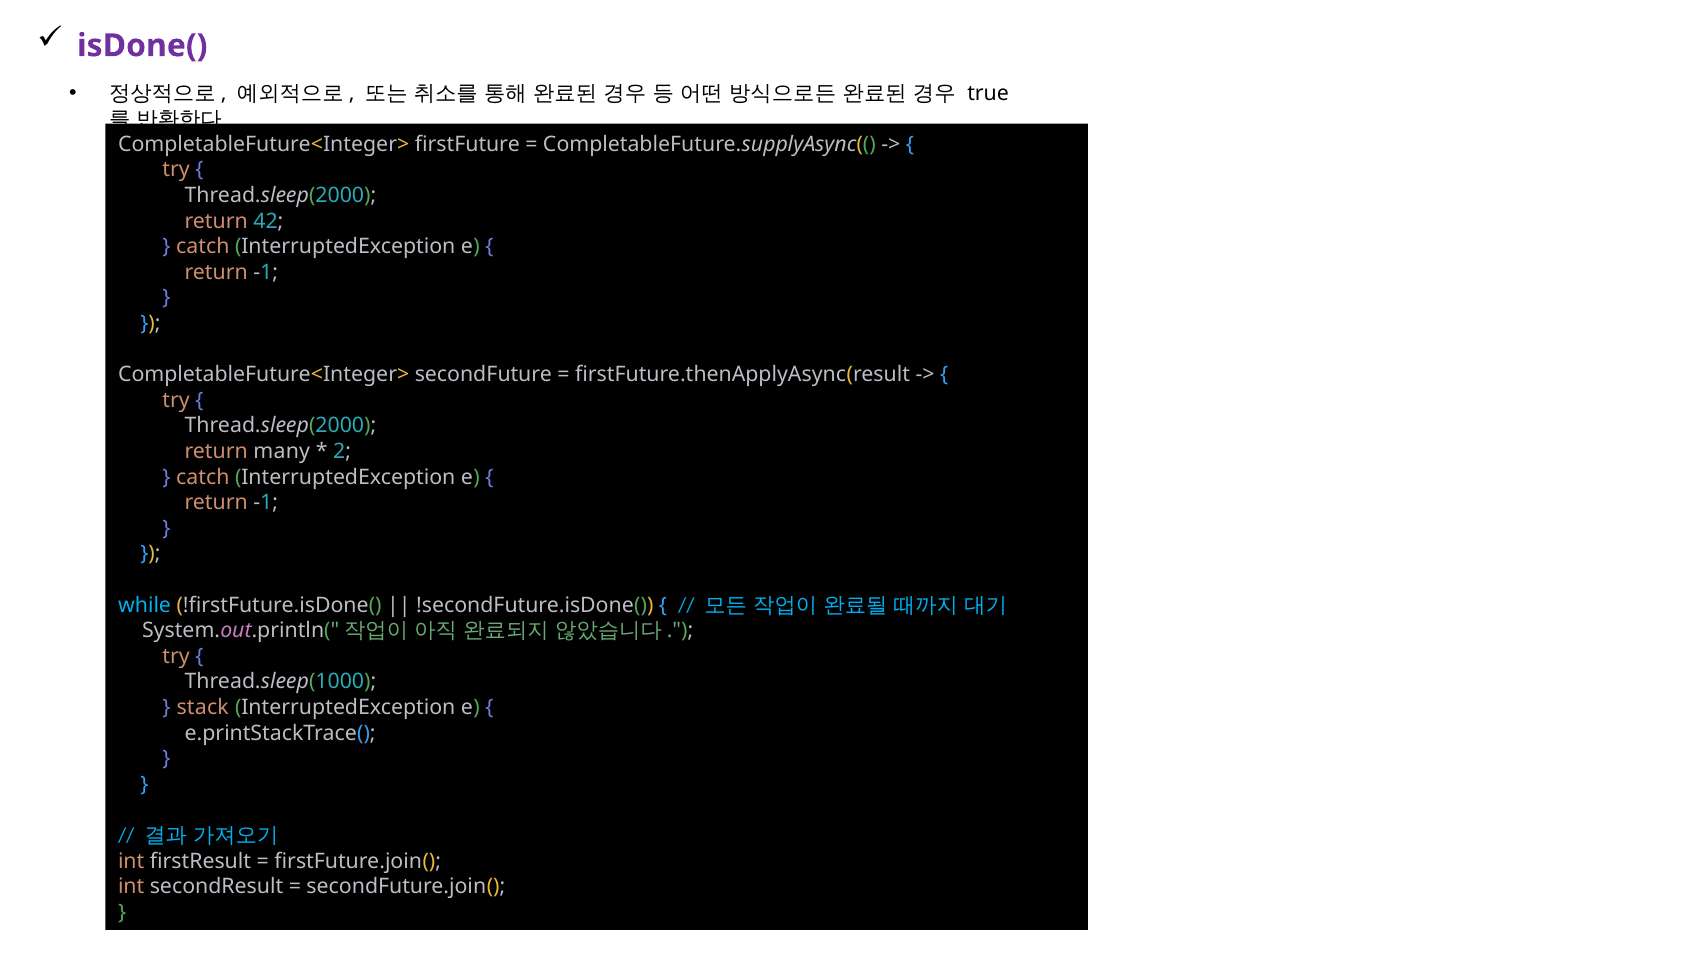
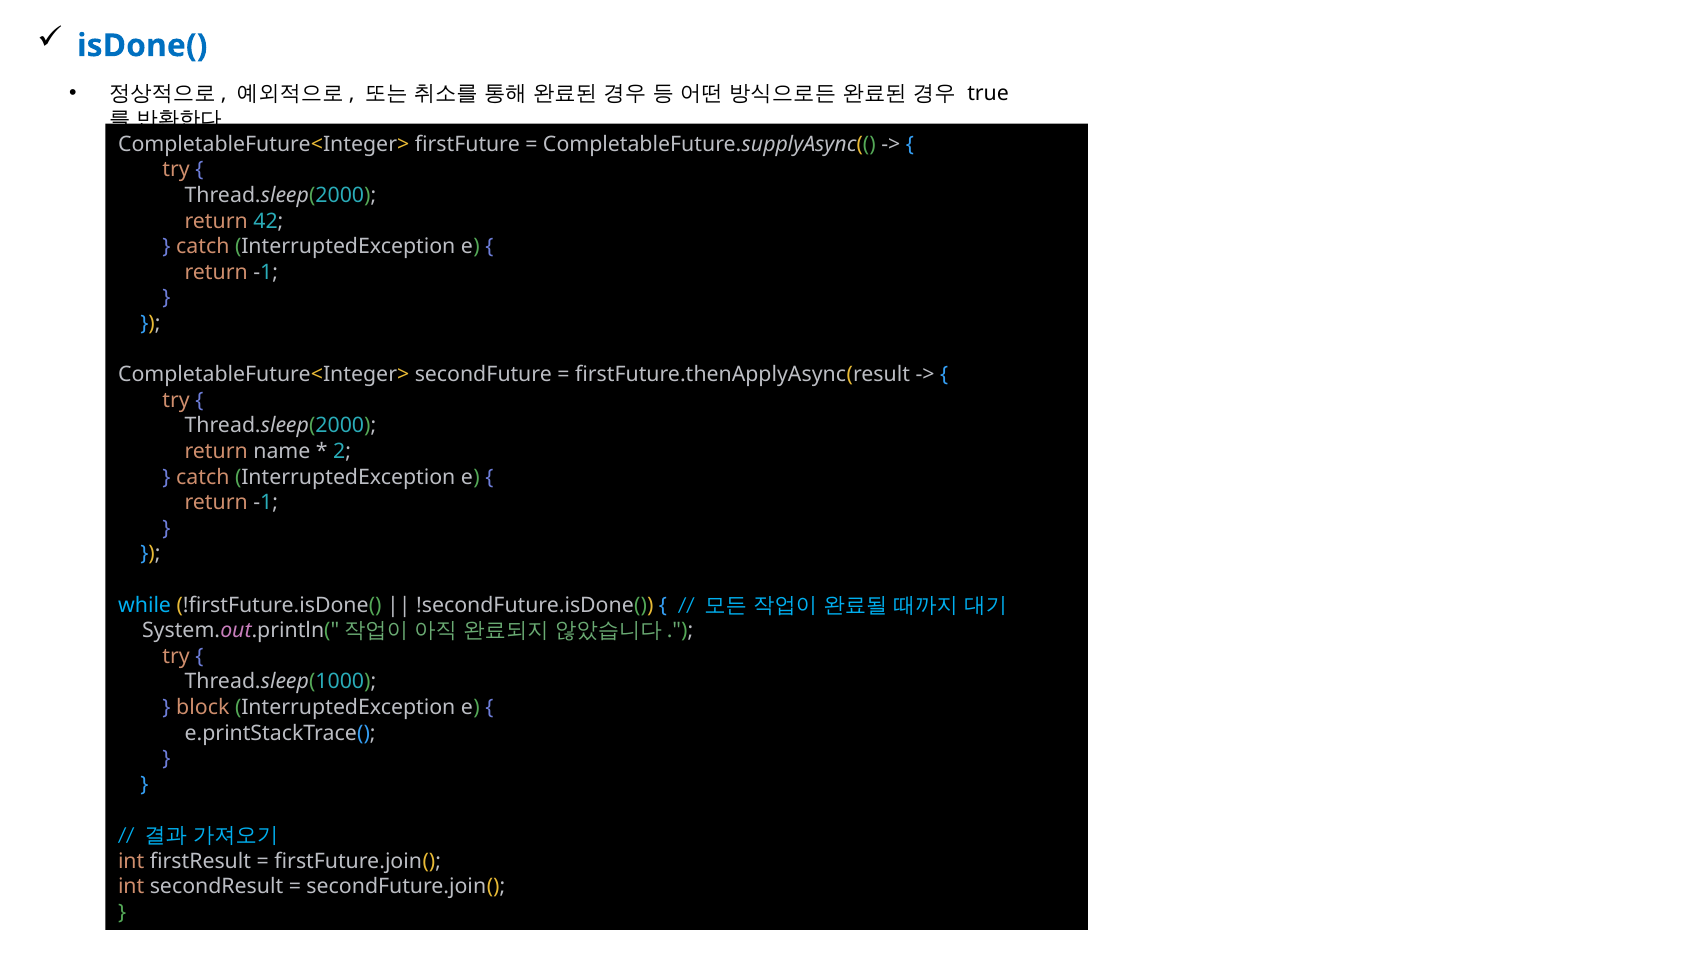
isDone( colour: purple -> blue
many: many -> name
stack: stack -> block
